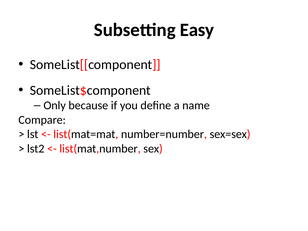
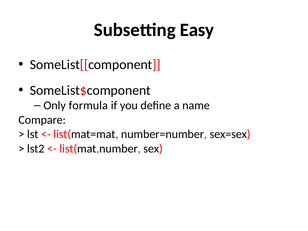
because: because -> formula
